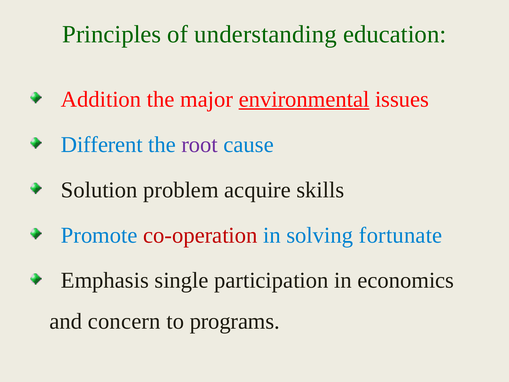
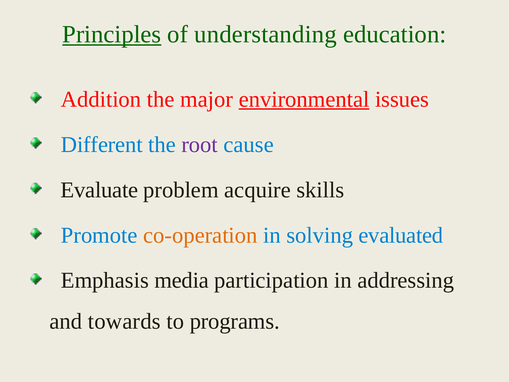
Principles underline: none -> present
Solution: Solution -> Evaluate
co-operation colour: red -> orange
fortunate: fortunate -> evaluated
single: single -> media
economics: economics -> addressing
concern: concern -> towards
